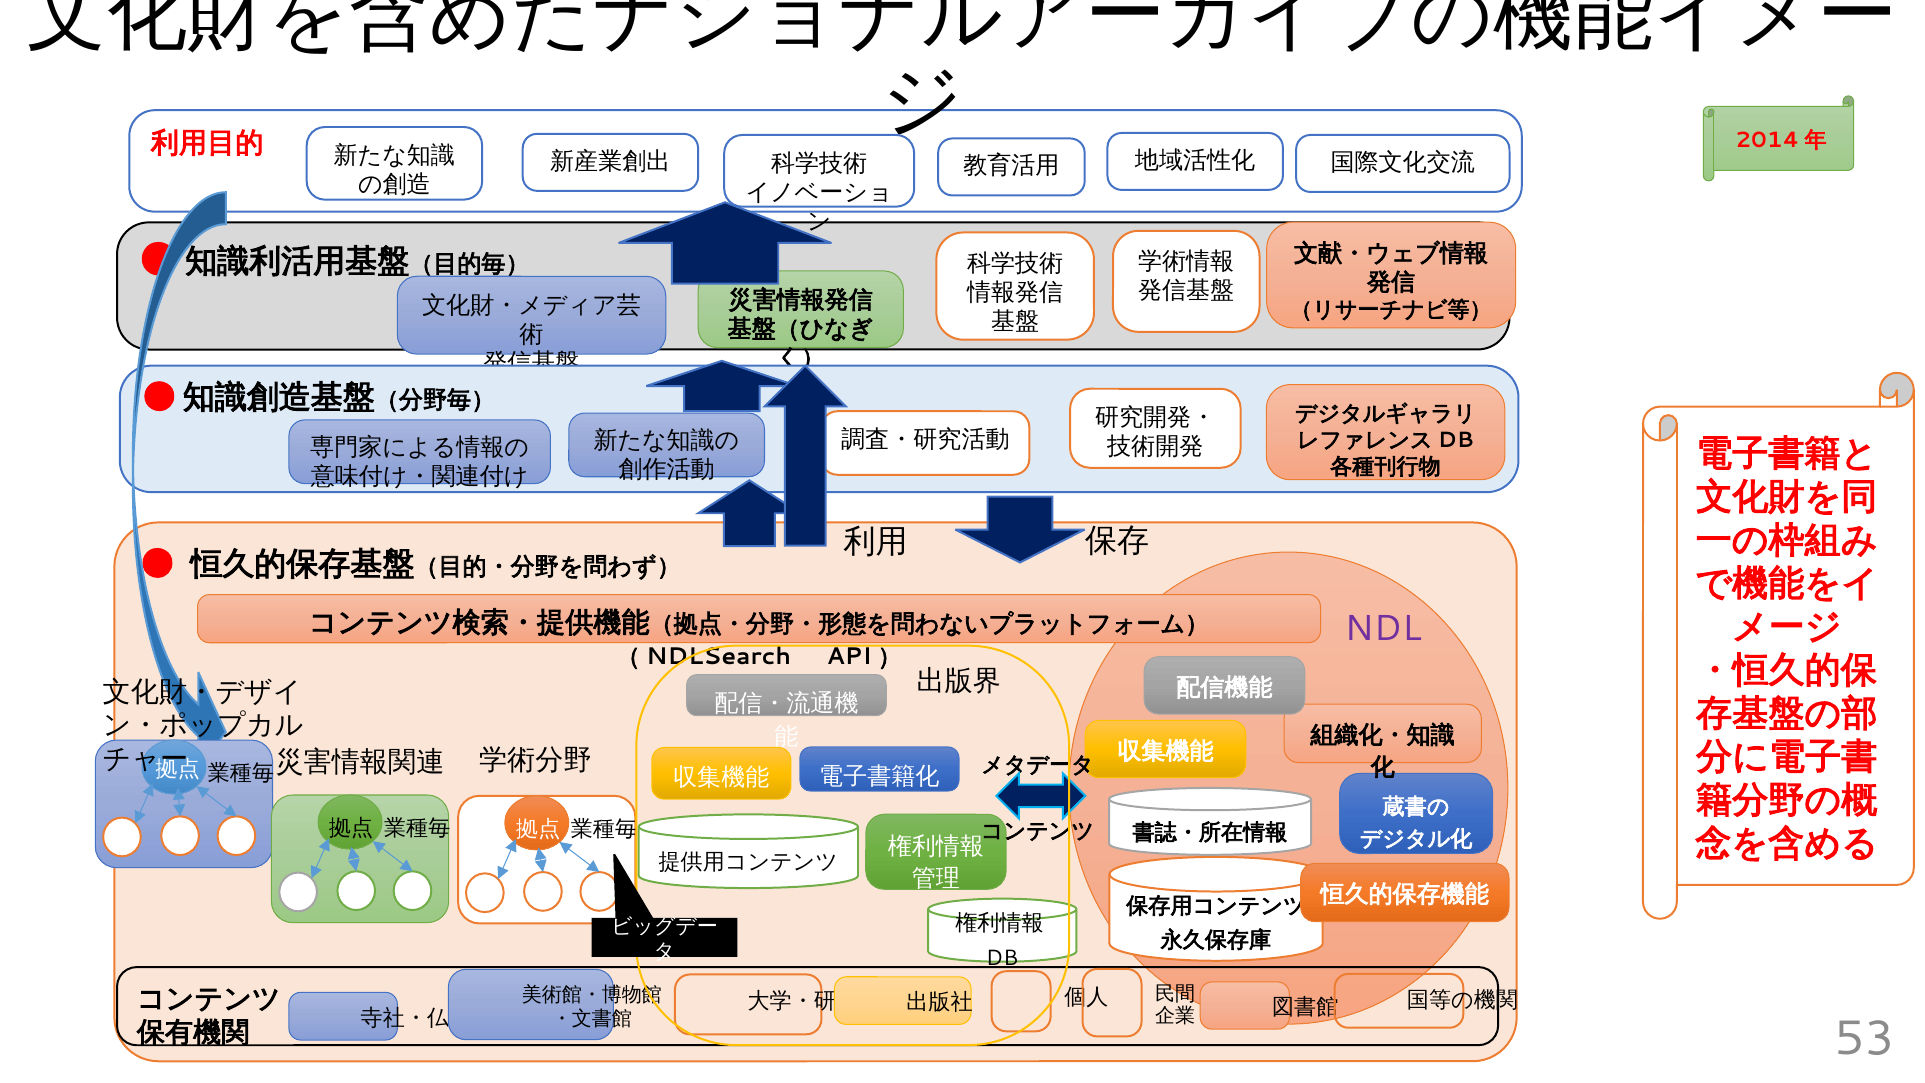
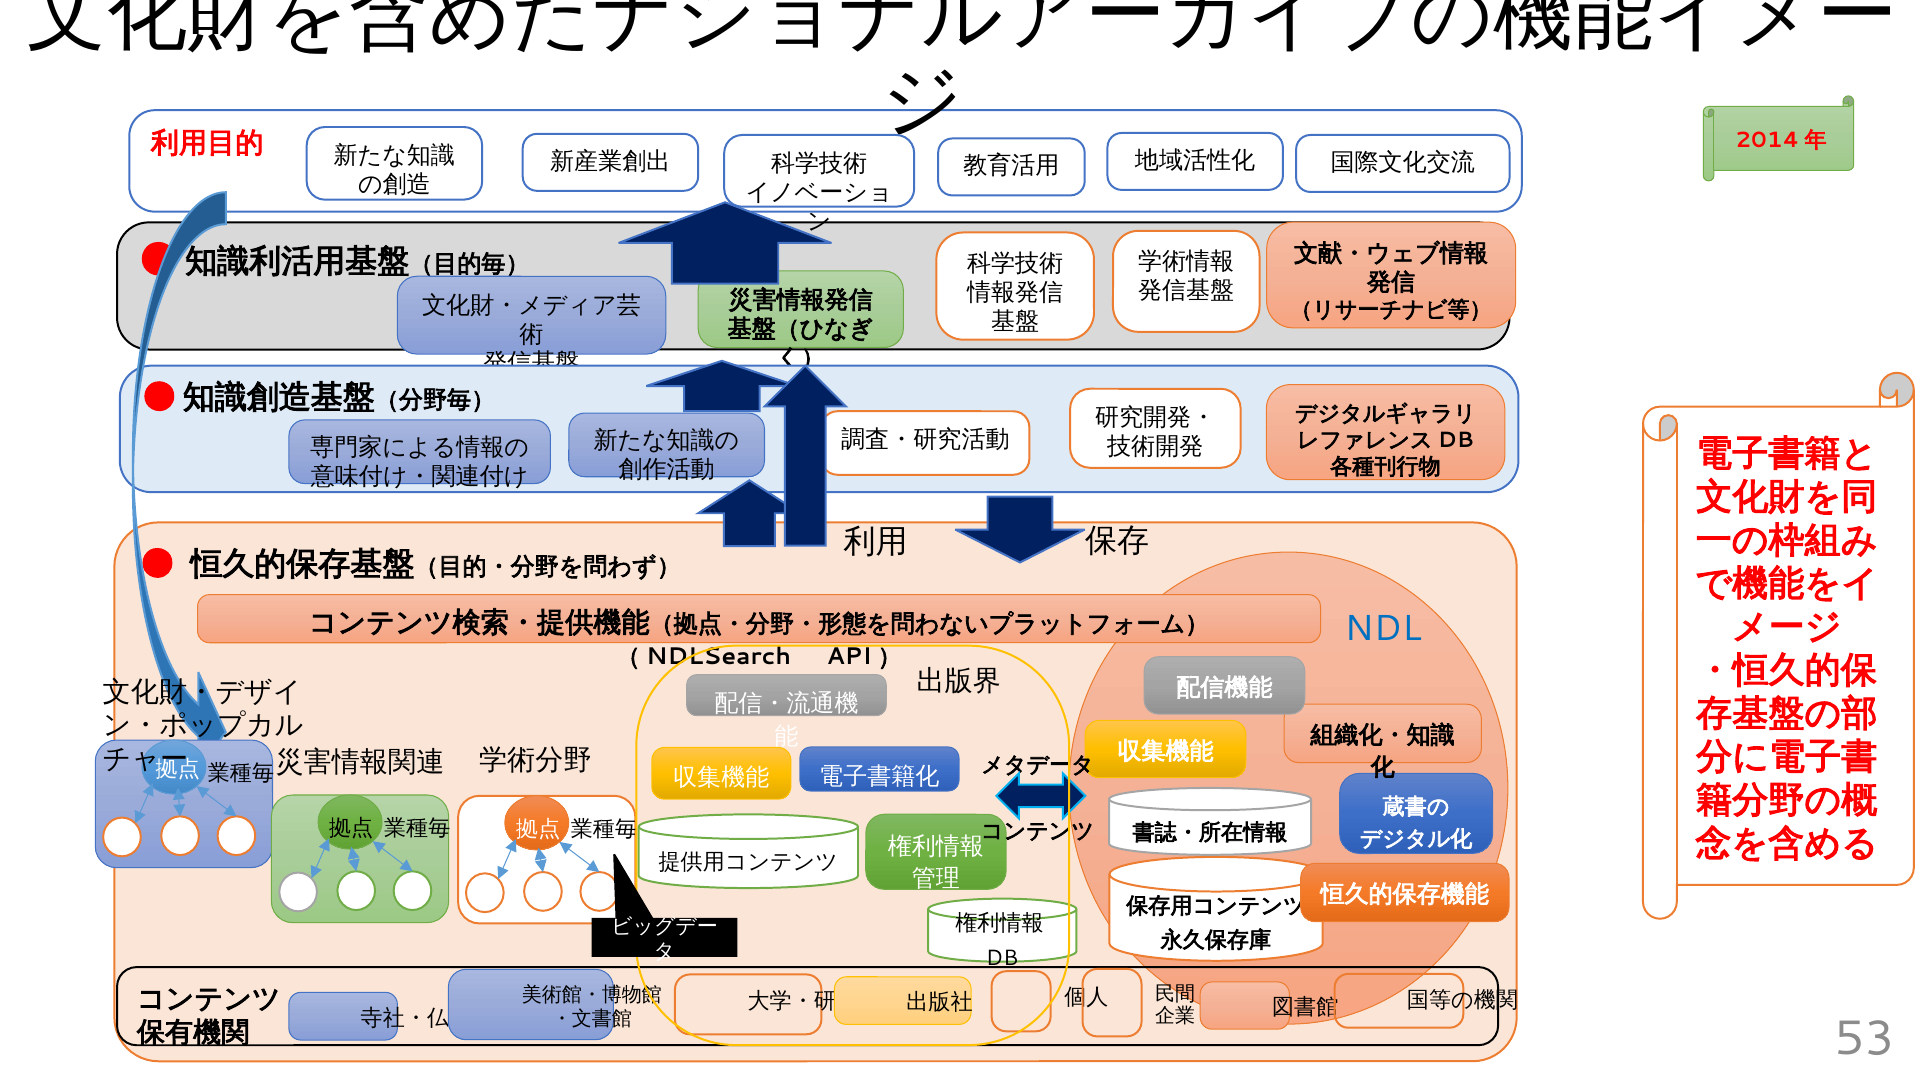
NDL colour: purple -> blue
